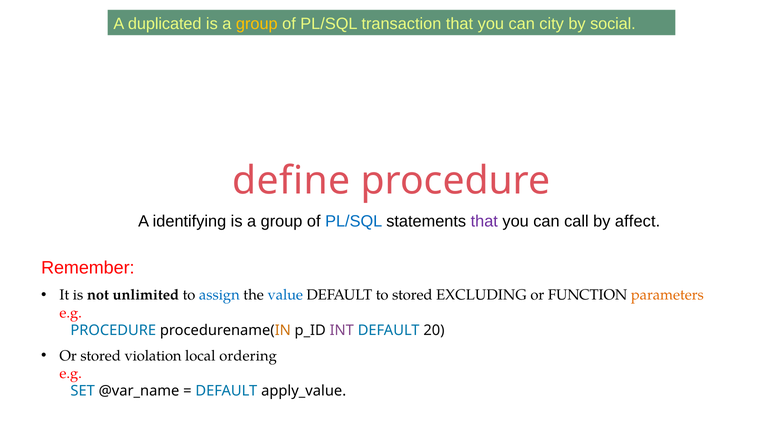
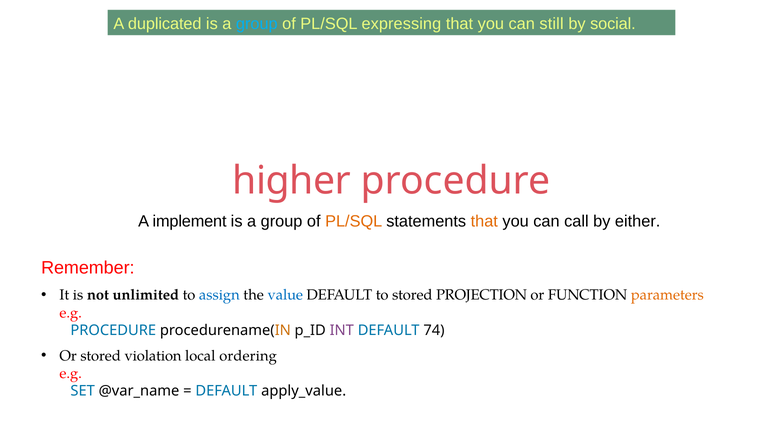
group at (257, 24) colour: yellow -> light blue
transaction: transaction -> expressing
city: city -> still
define: define -> higher
identifying: identifying -> implement
PL/SQL at (354, 221) colour: blue -> orange
that at (484, 221) colour: purple -> orange
affect: affect -> either
EXCLUDING: EXCLUDING -> PROJECTION
20: 20 -> 74
